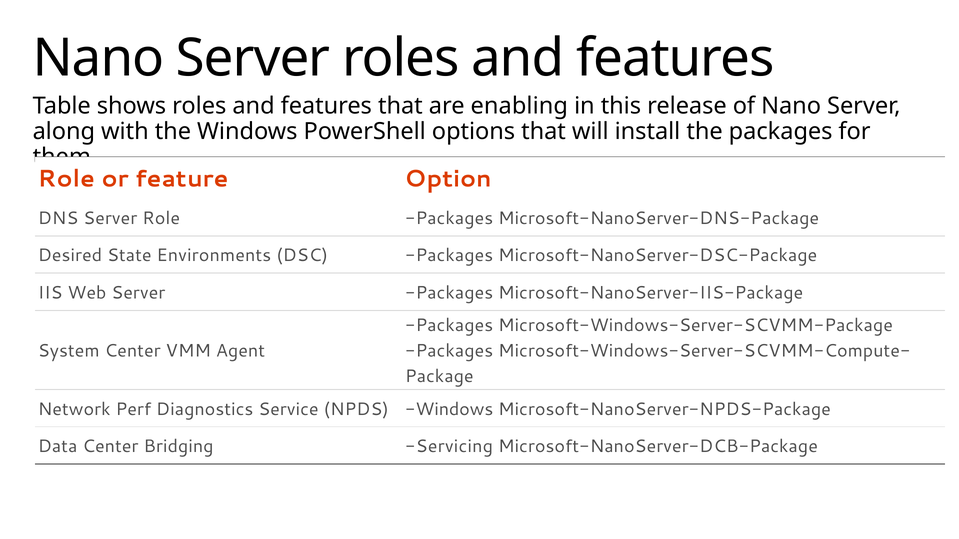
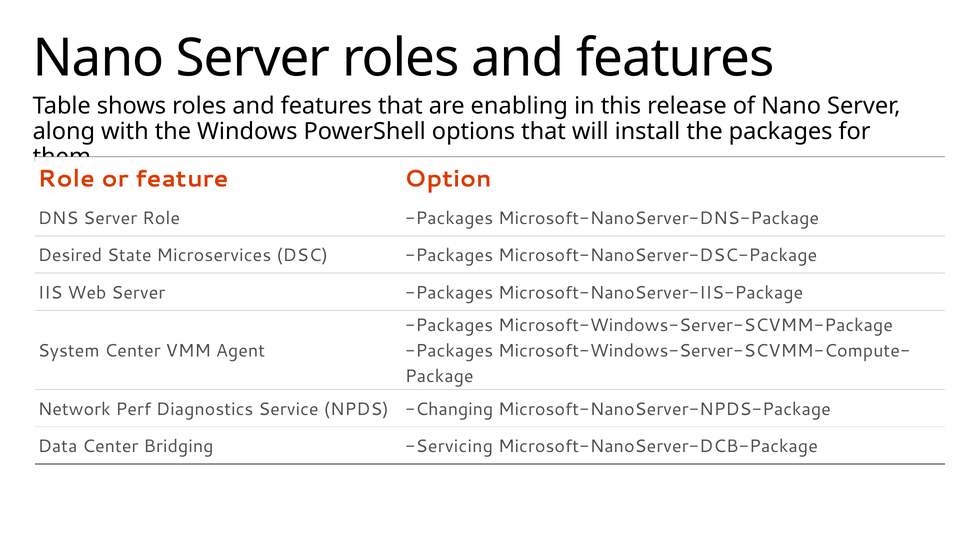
Environments: Environments -> Microservices
NPDS Windows: Windows -> Changing
